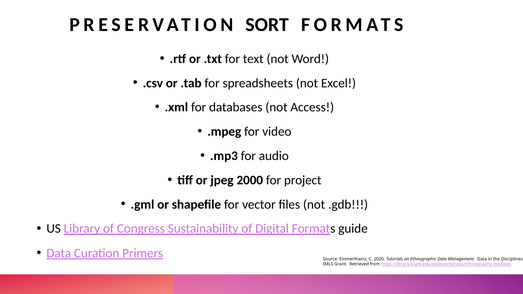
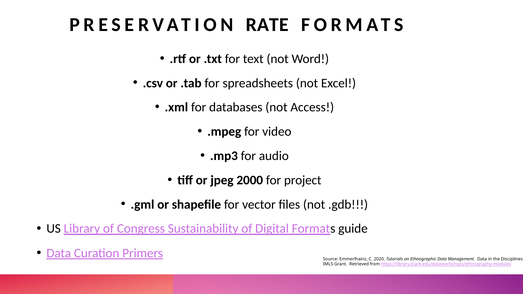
SORT: SORT -> RATE
